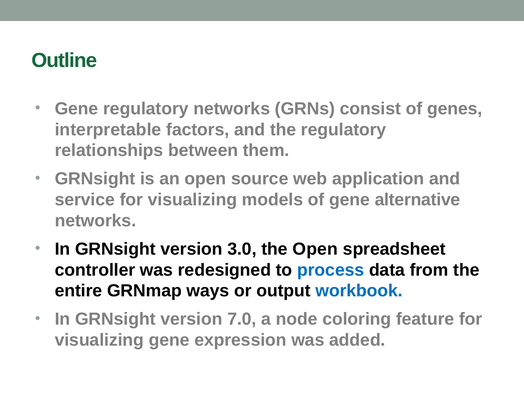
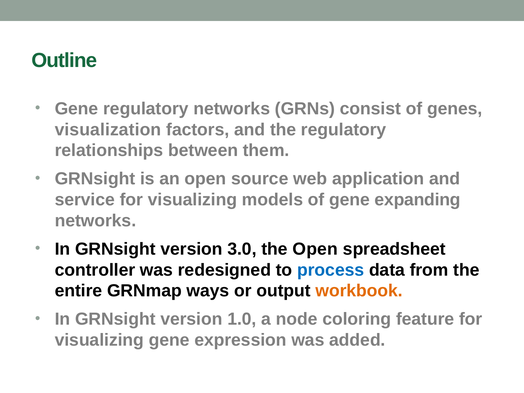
interpretable: interpretable -> visualization
alternative: alternative -> expanding
workbook colour: blue -> orange
7.0: 7.0 -> 1.0
